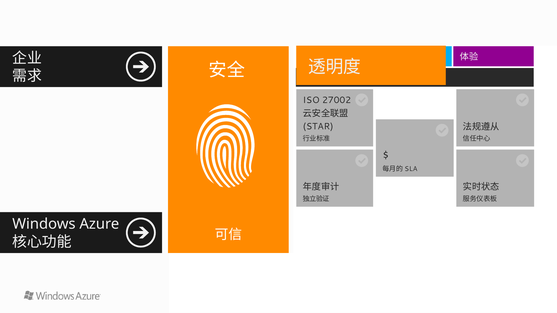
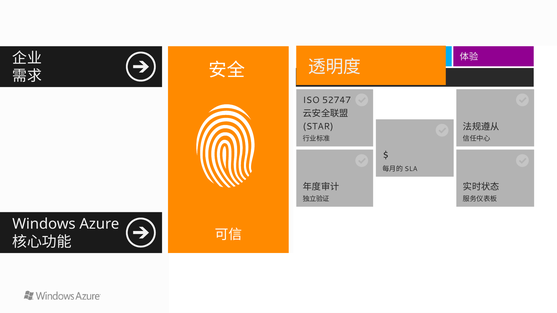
27002: 27002 -> 52747
